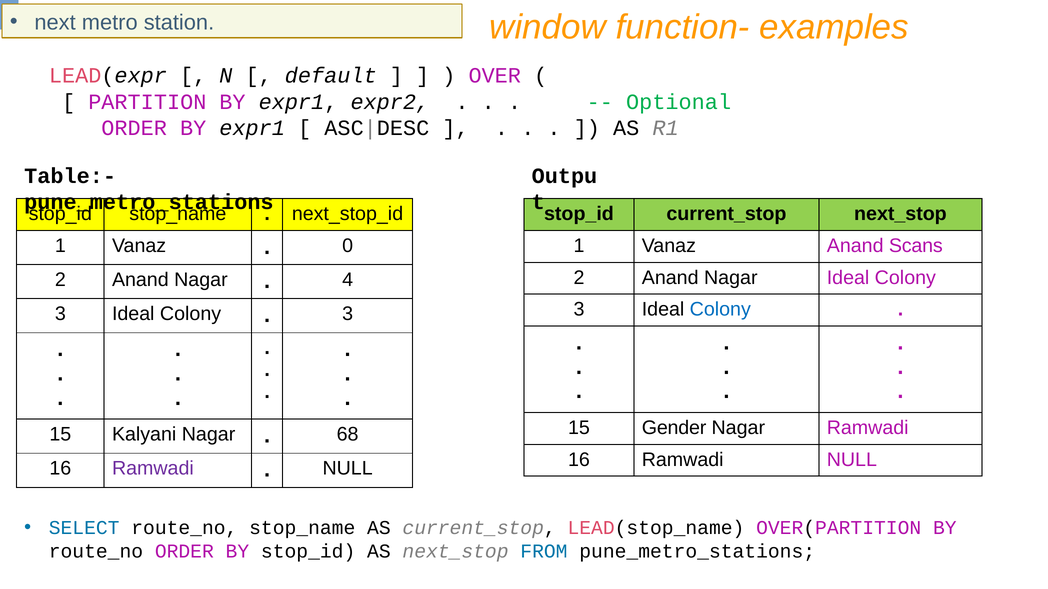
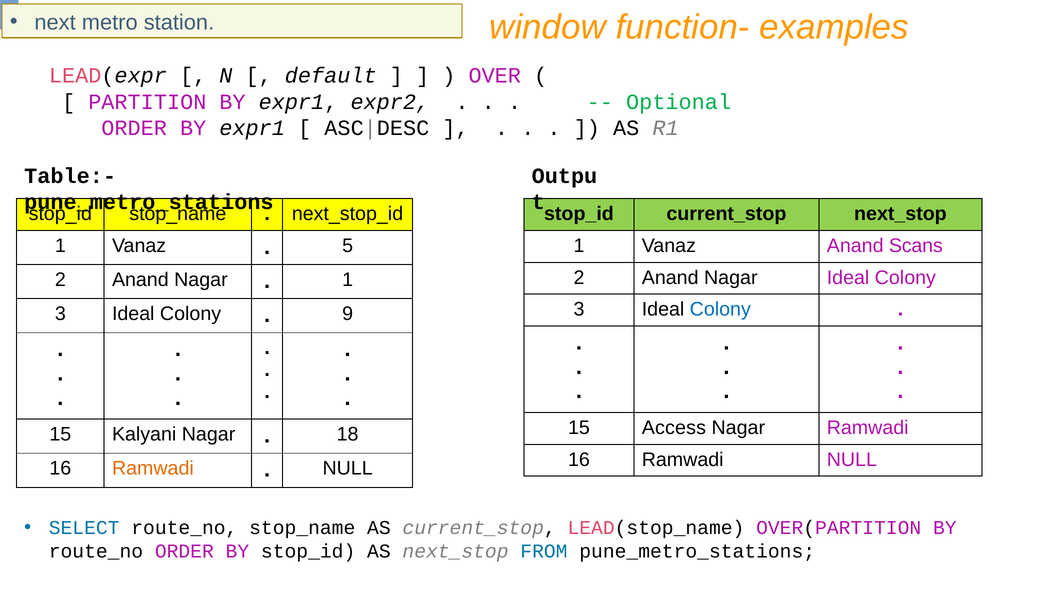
0: 0 -> 5
4 at (348, 280): 4 -> 1
3 at (348, 314): 3 -> 9
Gender: Gender -> Access
68: 68 -> 18
Ramwadi at (153, 469) colour: purple -> orange
